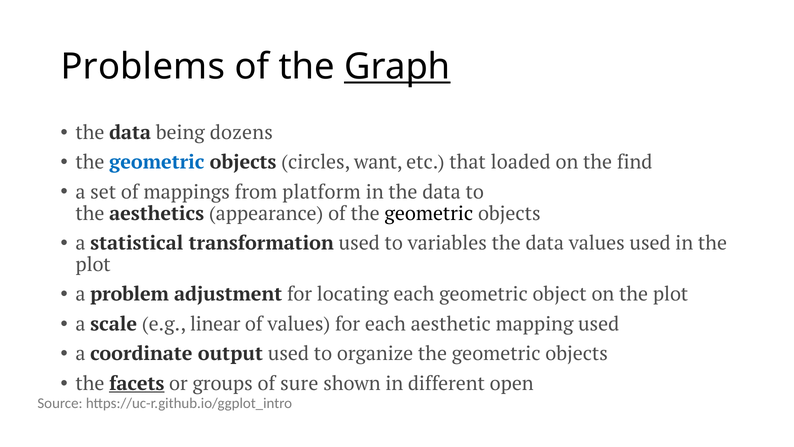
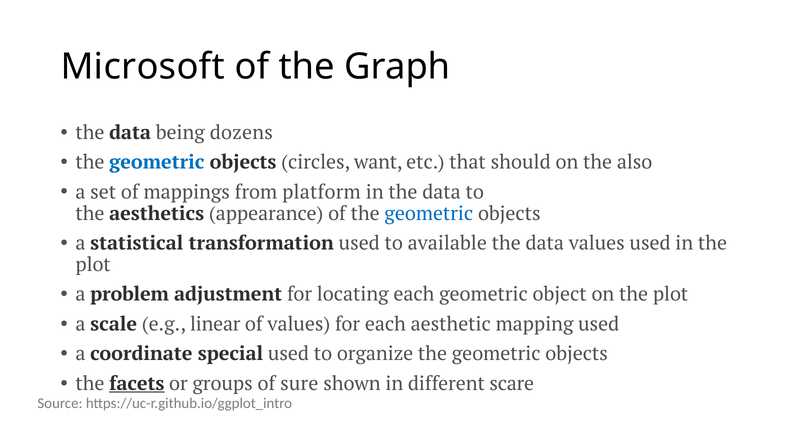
Problems: Problems -> Microsoft
Graph underline: present -> none
loaded: loaded -> should
find: find -> also
geometric at (429, 213) colour: black -> blue
variables: variables -> available
output: output -> special
open: open -> scare
